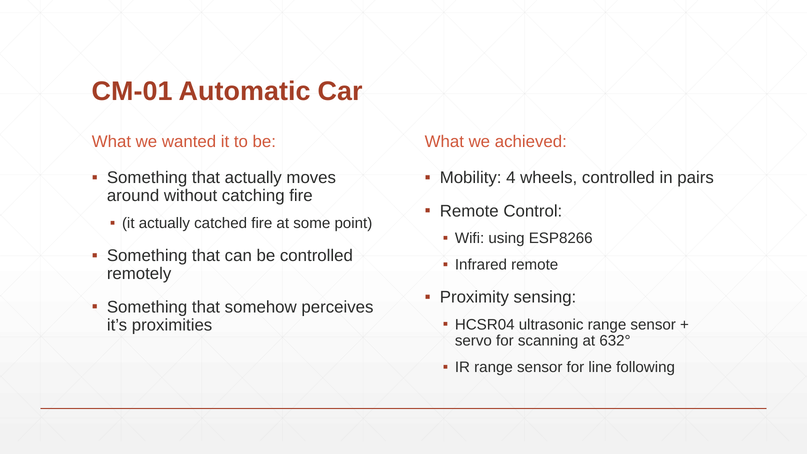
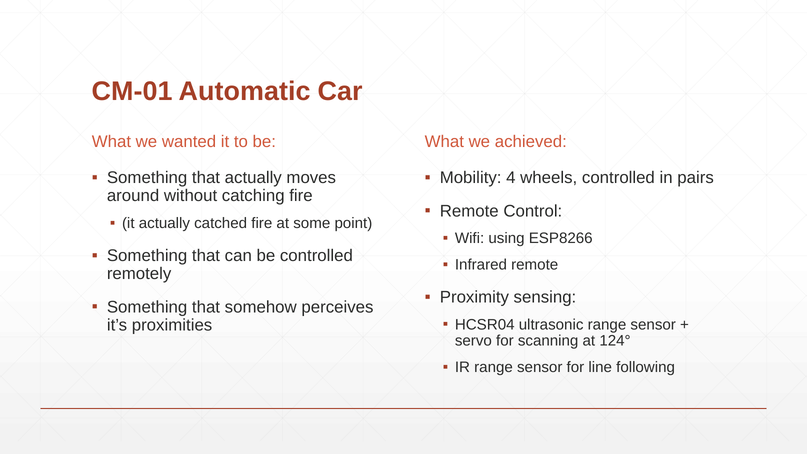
632°: 632° -> 124°
